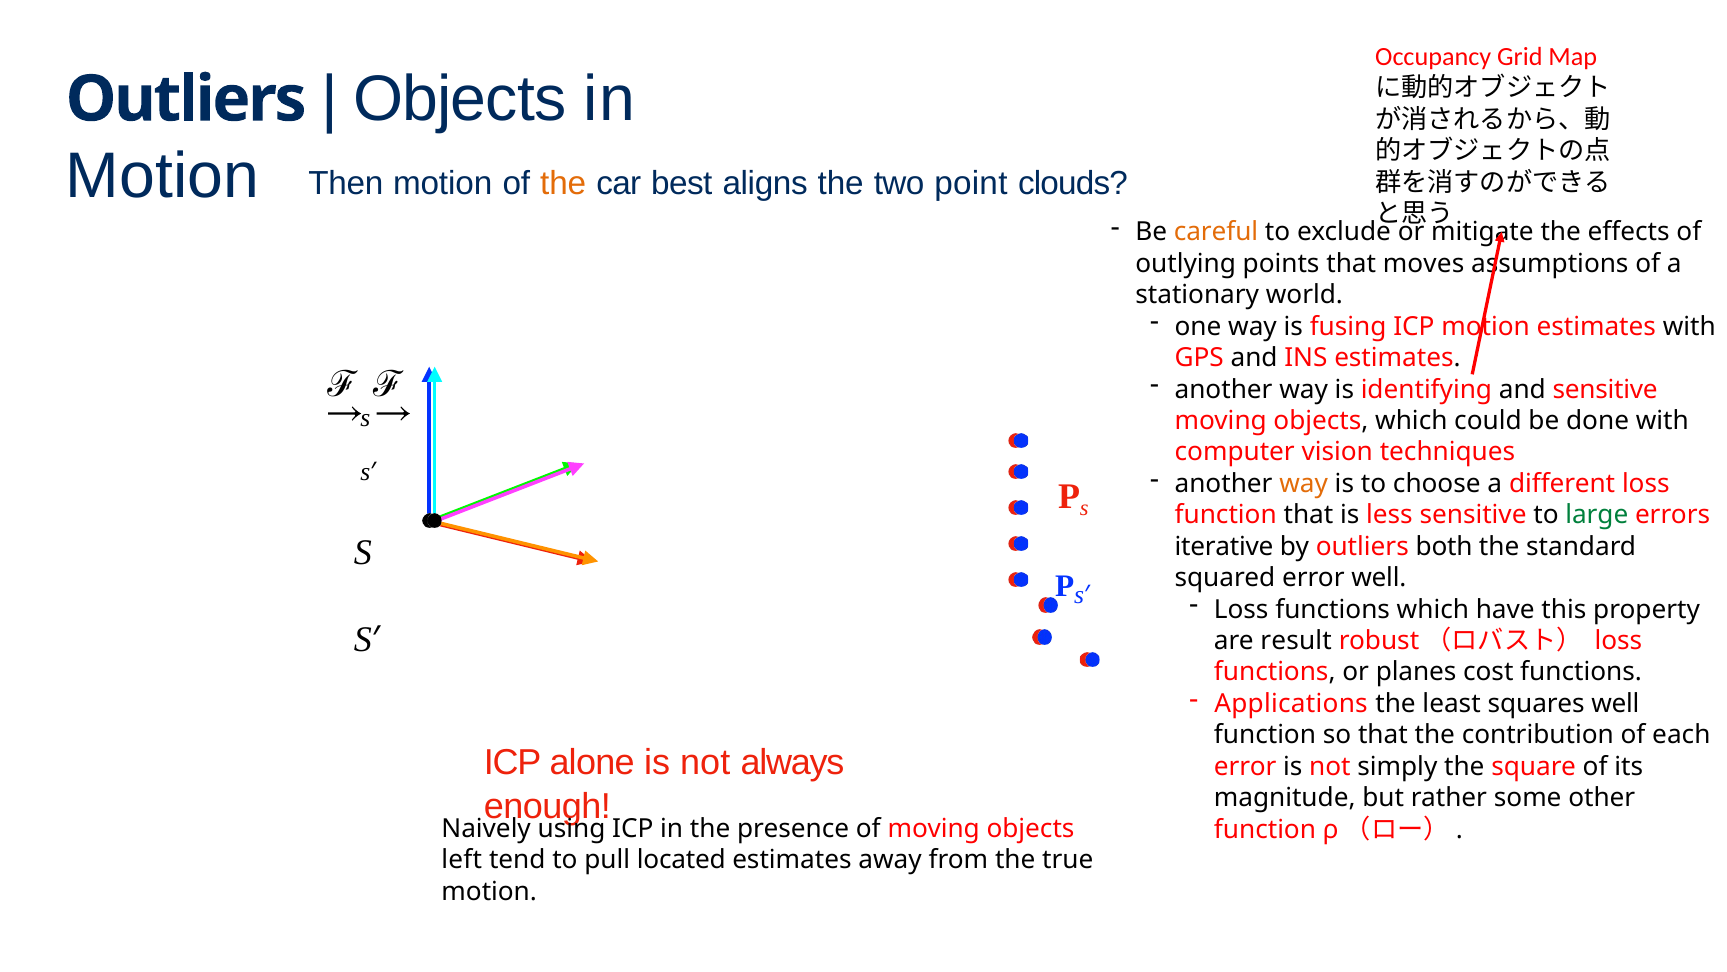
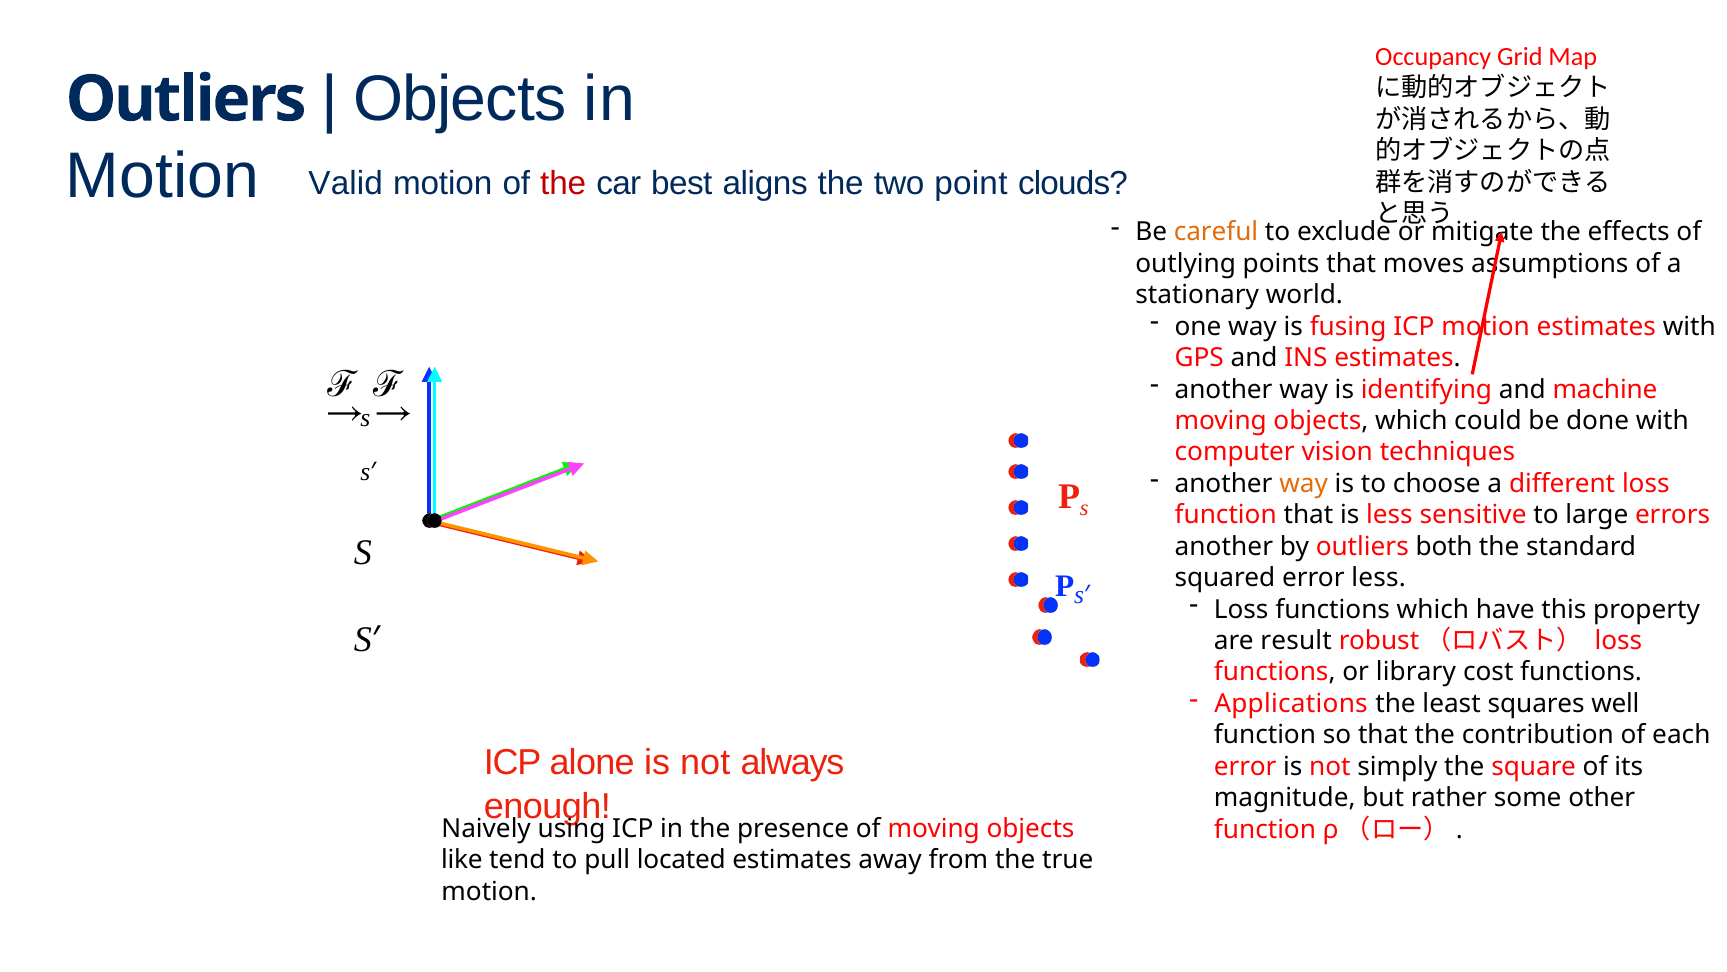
Then: Then -> Valid
the at (563, 183) colour: orange -> red
and sensitive: sensitive -> machine
large colour: green -> black
iterative at (1224, 546): iterative -> another
error well: well -> less
planes: planes -> library
left: left -> like
